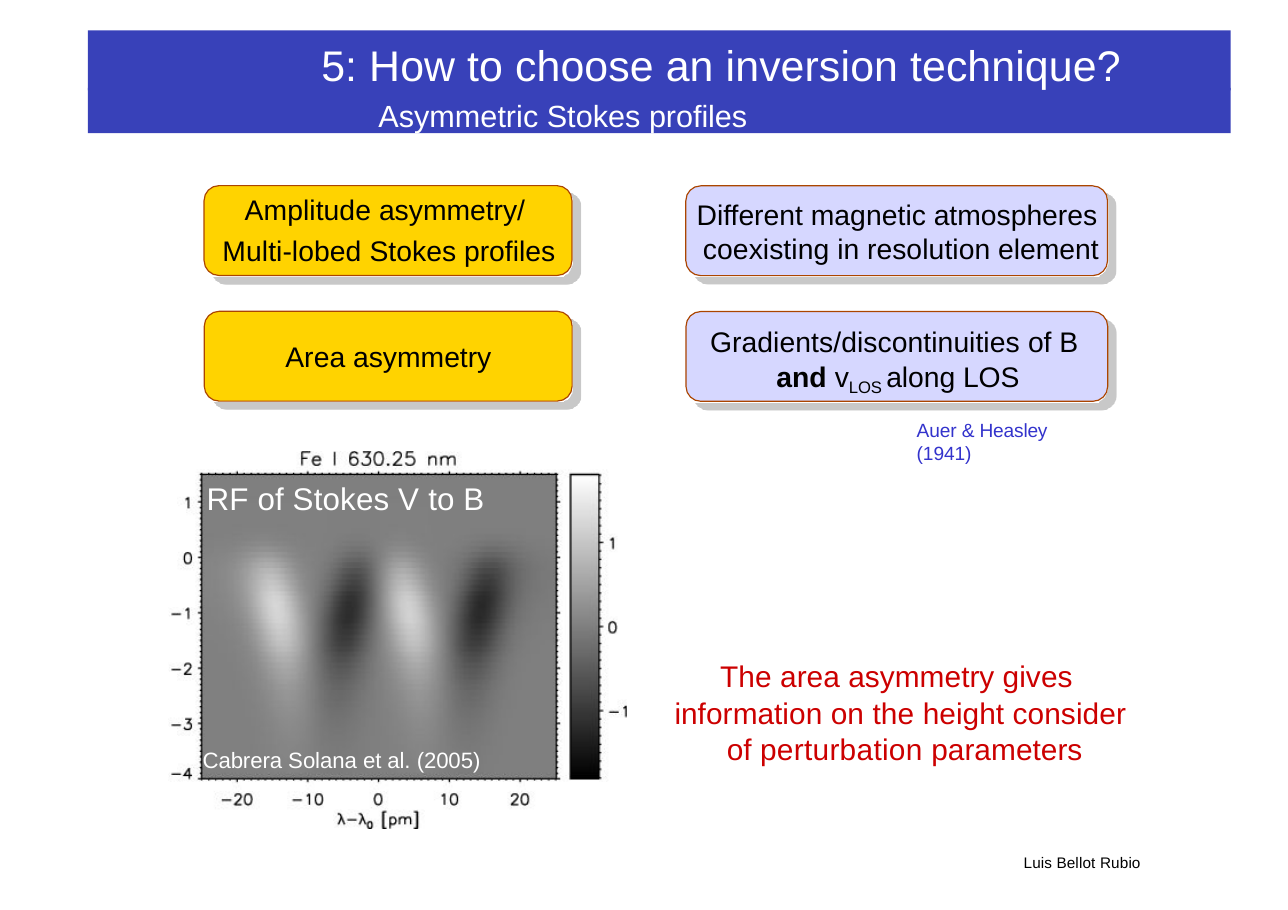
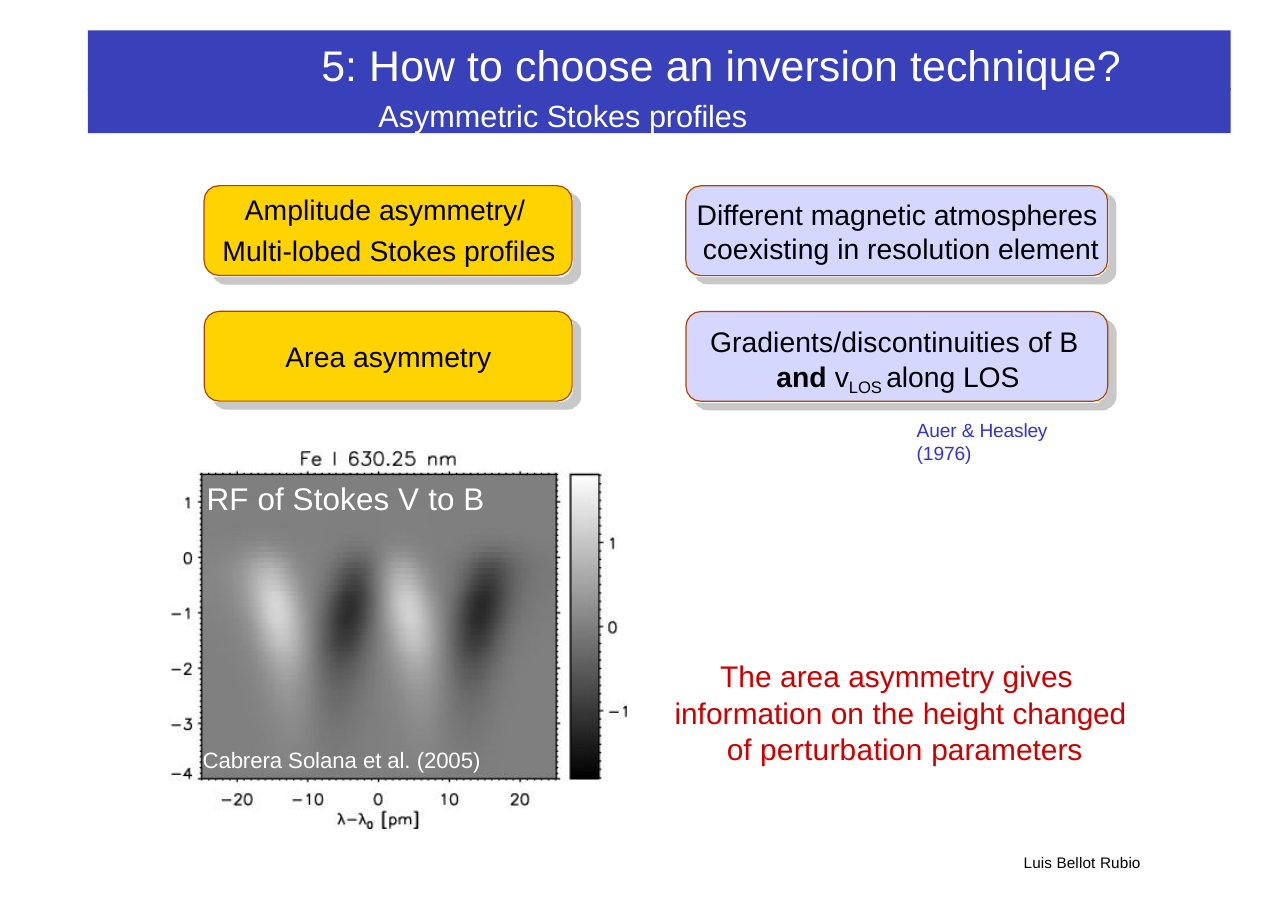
1941: 1941 -> 1976
consider: consider -> changed
